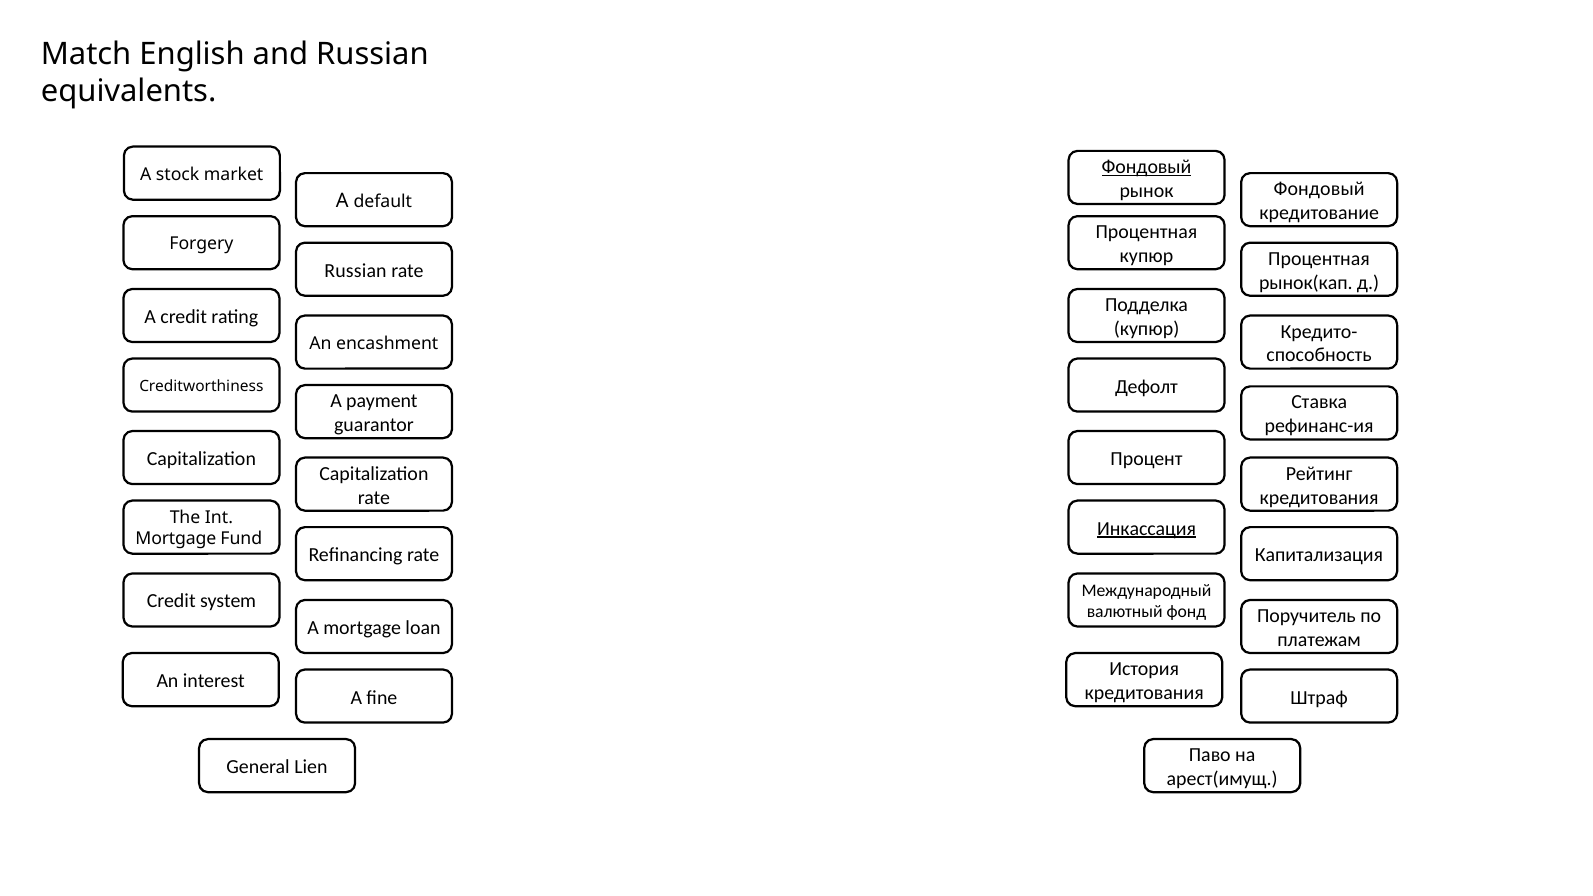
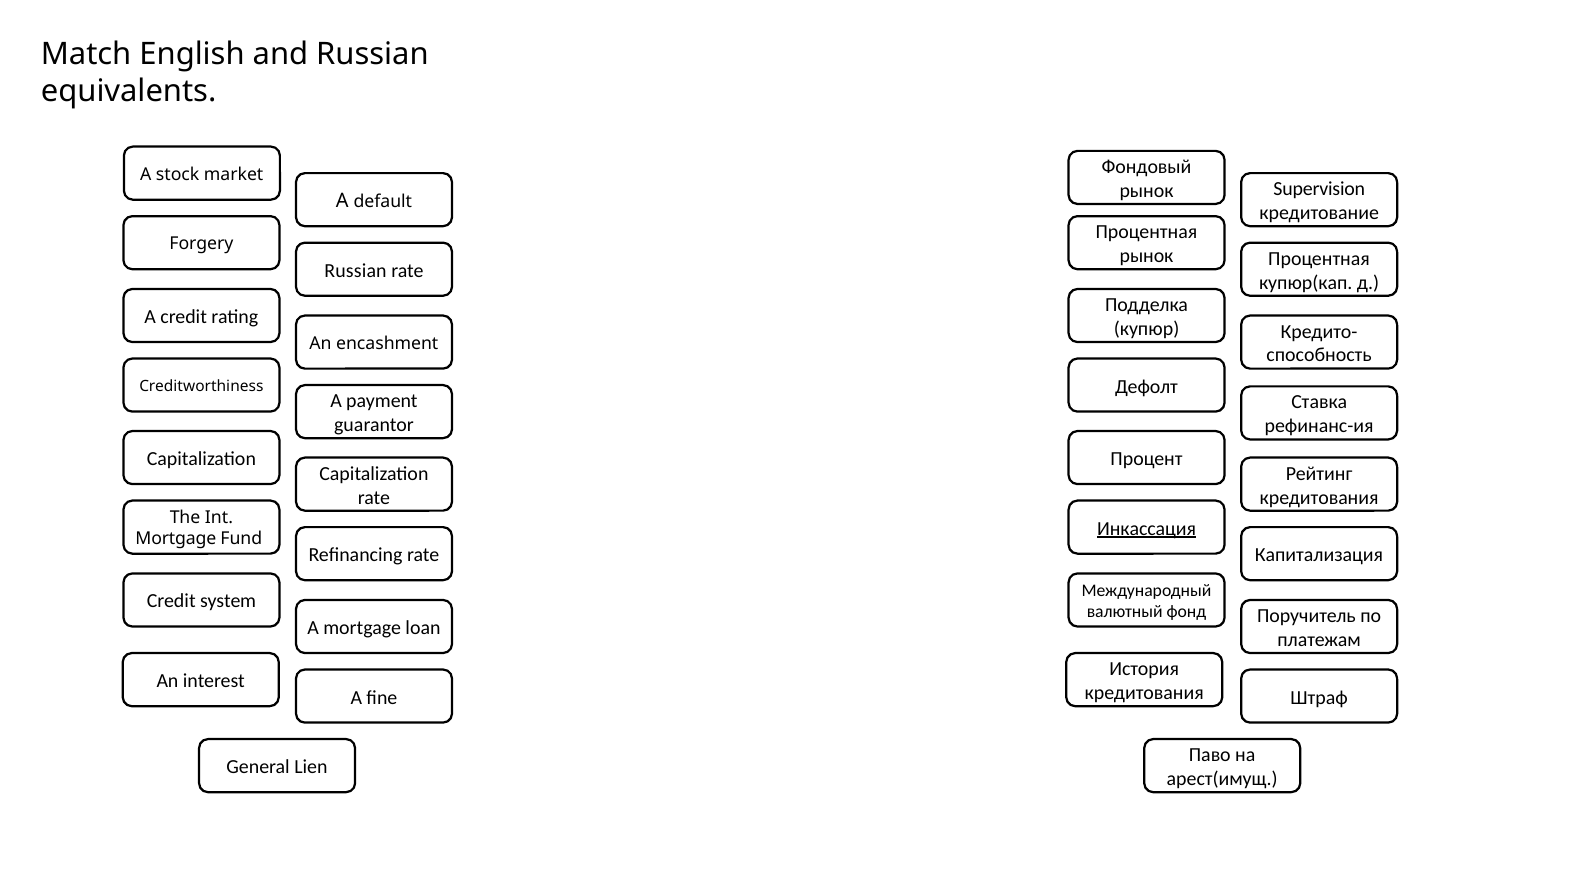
Фондовый at (1146, 167) underline: present -> none
Фондовый at (1319, 189): Фондовый -> Supervision
купюр at (1146, 256): купюр -> рынок
рынок(кап: рынок(кап -> купюр(кап
